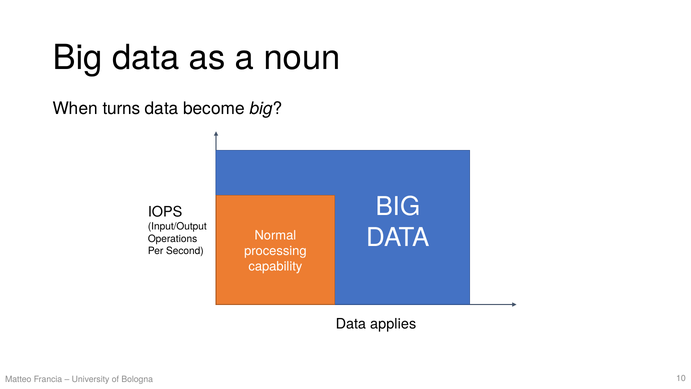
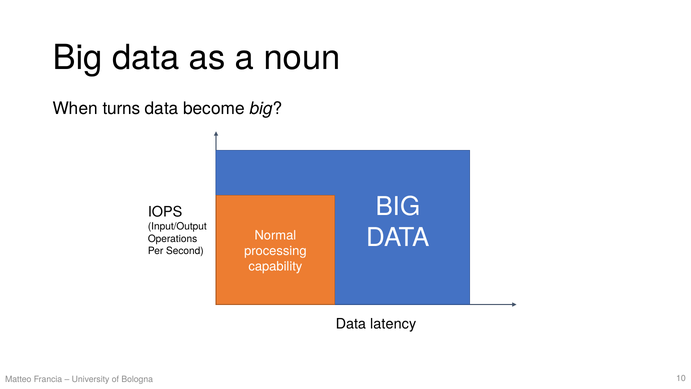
applies: applies -> latency
